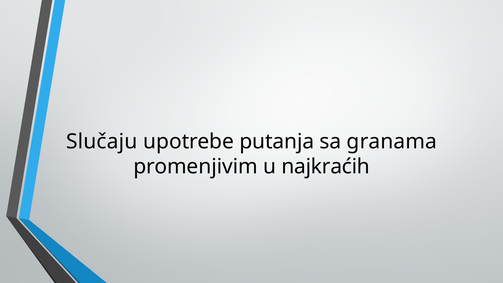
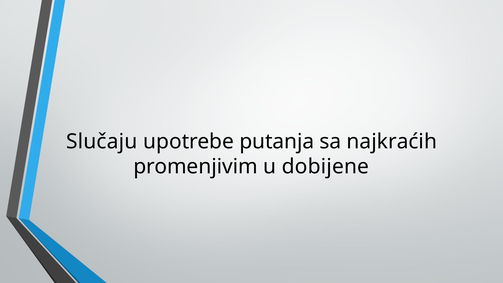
granama: granama -> najkraćih
najkraćih: najkraćih -> dobijene
